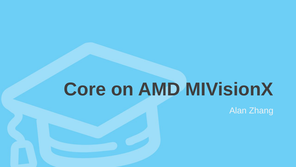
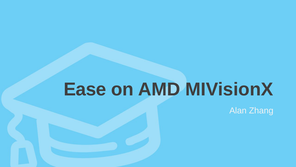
Core: Core -> Ease
